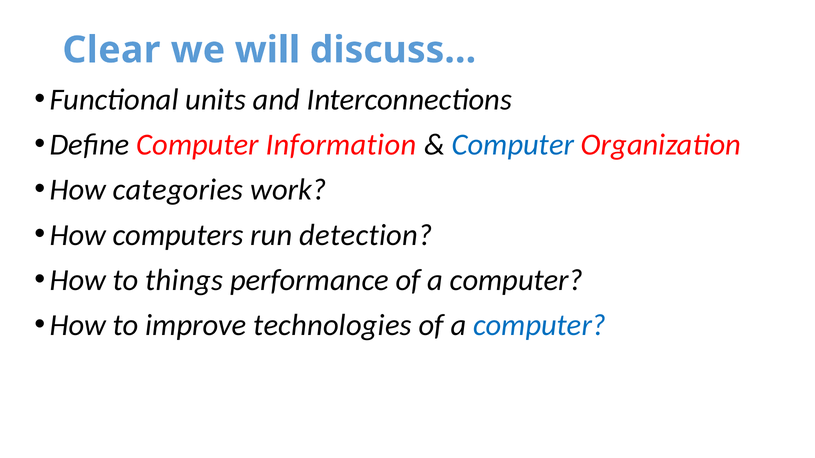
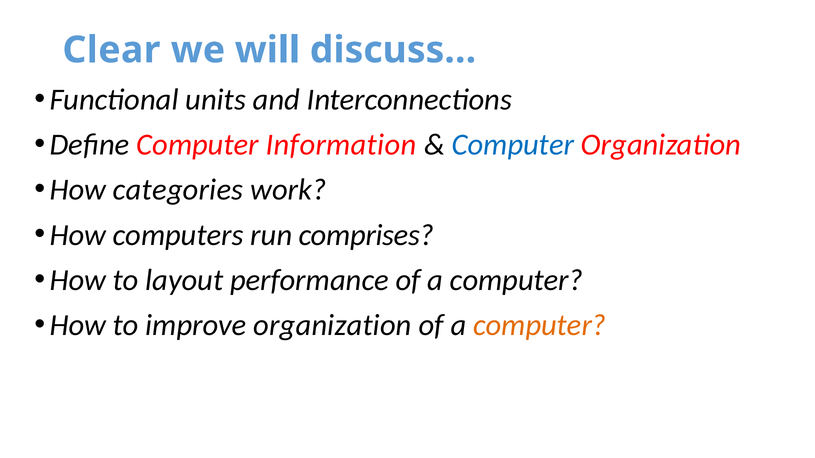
detection: detection -> comprises
things: things -> layout
improve technologies: technologies -> organization
computer at (540, 326) colour: blue -> orange
